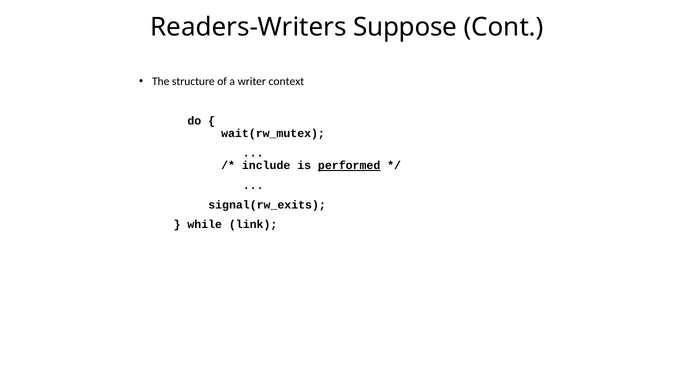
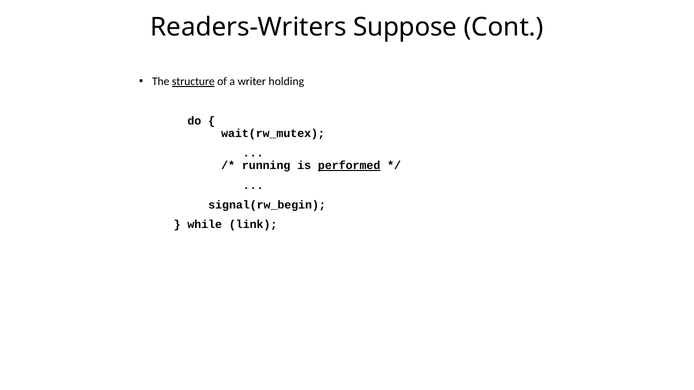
structure underline: none -> present
context: context -> holding
include: include -> running
signal(rw_exits: signal(rw_exits -> signal(rw_begin
